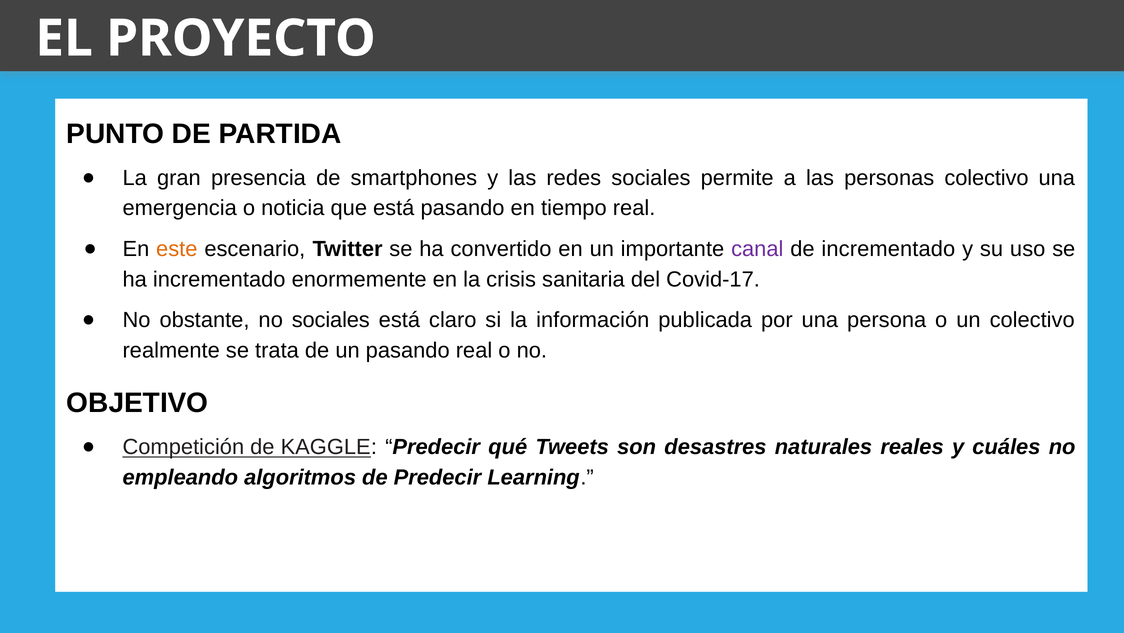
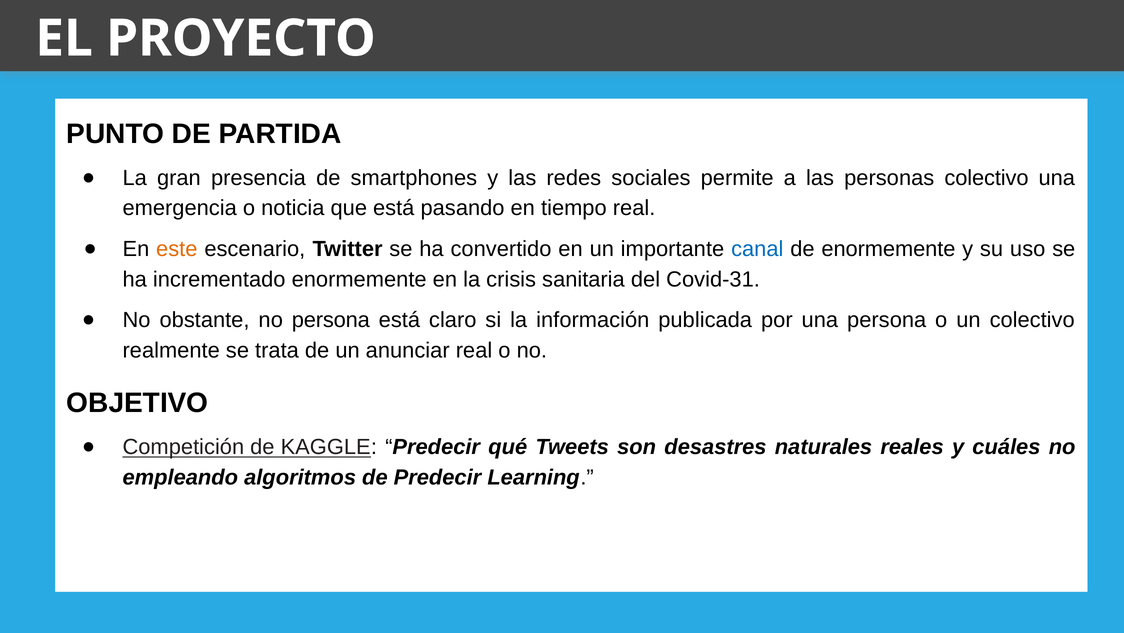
canal colour: purple -> blue
de incrementado: incrementado -> enormemente
Covid-17: Covid-17 -> Covid-31
no sociales: sociales -> persona
un pasando: pasando -> anunciar
